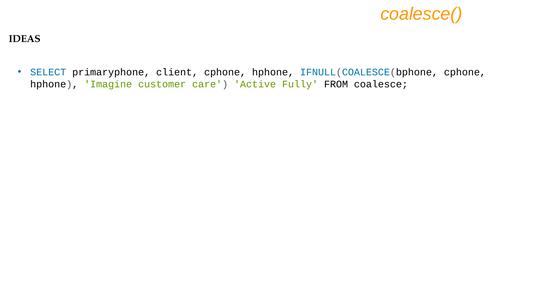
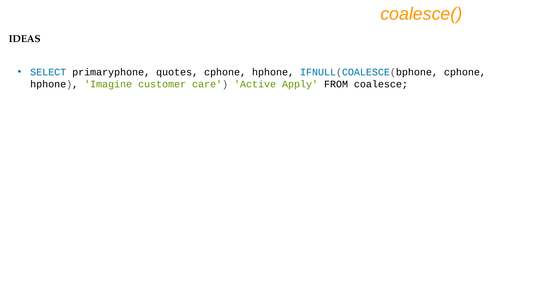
client: client -> quotes
Fully: Fully -> Apply
